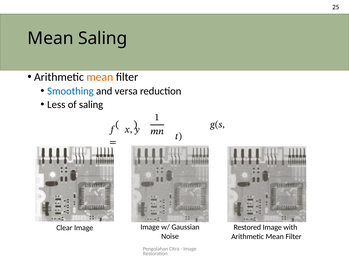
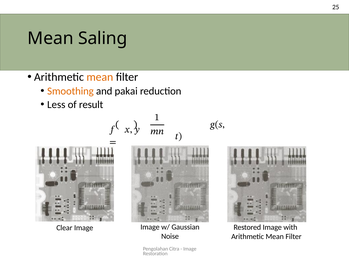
Smoothing colour: blue -> orange
versa: versa -> pakai
of saling: saling -> result
